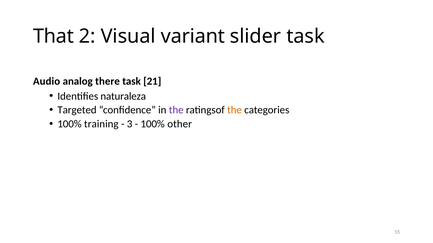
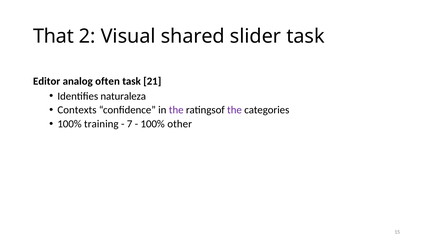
variant: variant -> shared
Audio: Audio -> Editor
there: there -> often
Targeted: Targeted -> Contexts
the at (235, 110) colour: orange -> purple
3: 3 -> 7
